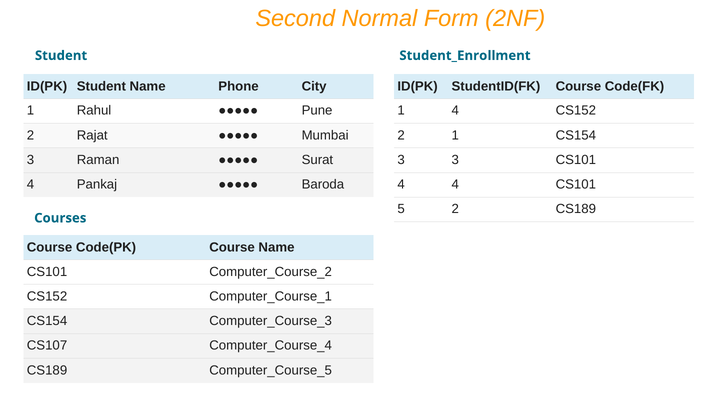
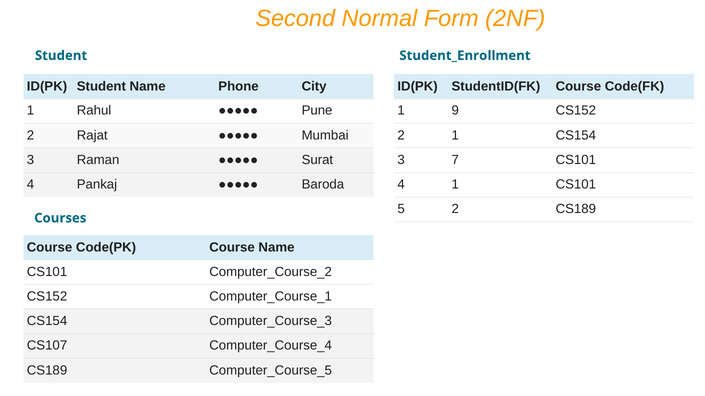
1 4: 4 -> 9
3 3: 3 -> 7
4 4: 4 -> 1
